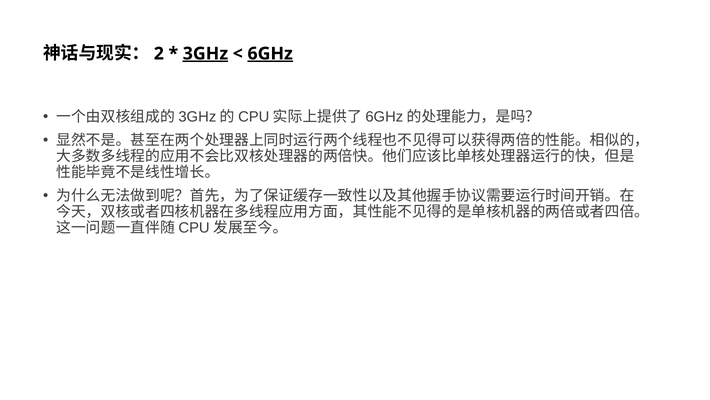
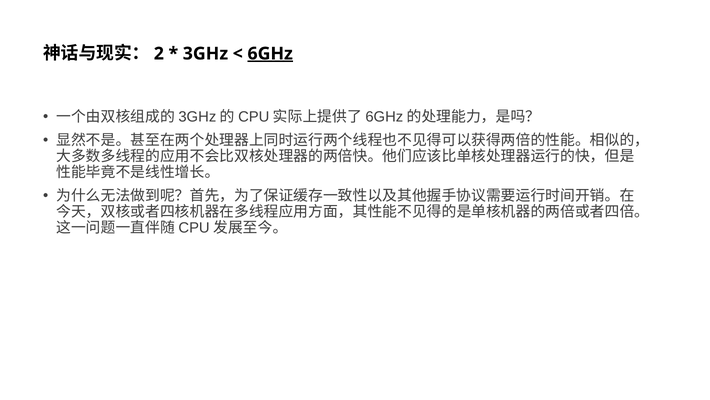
3GHz underline: present -> none
